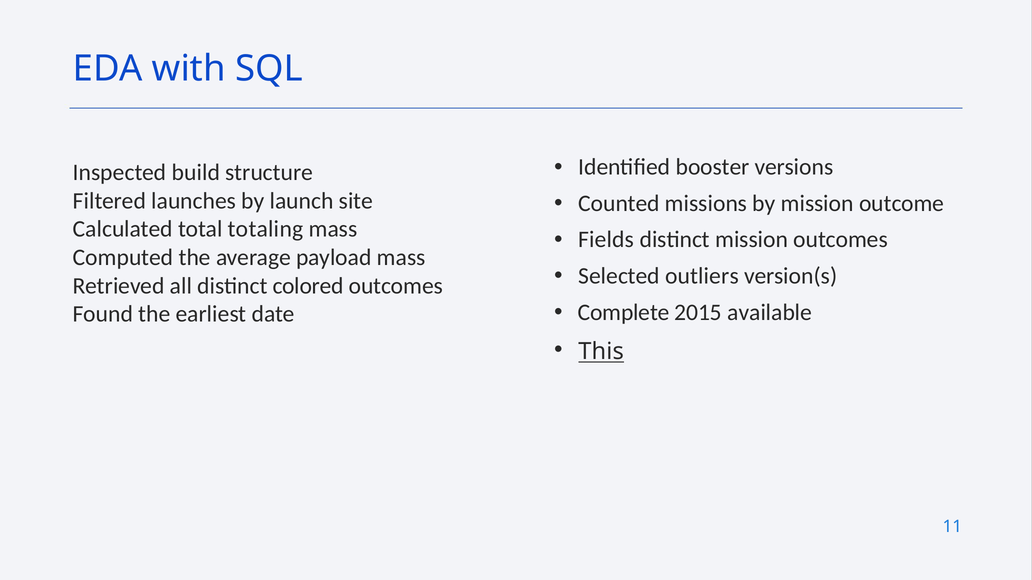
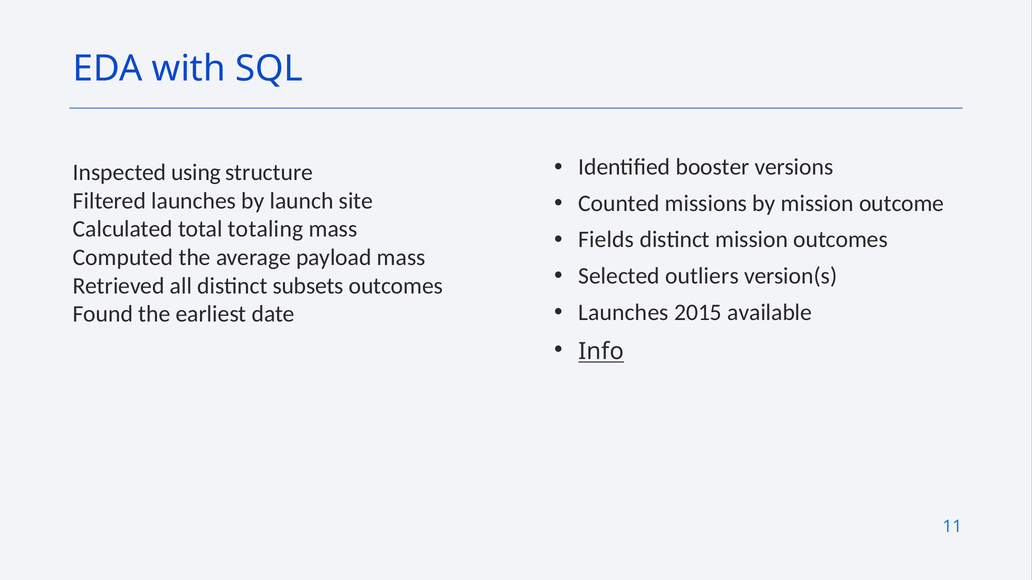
build: build -> using
colored: colored -> subsets
Complete at (624, 312): Complete -> Launches
This: This -> Info
